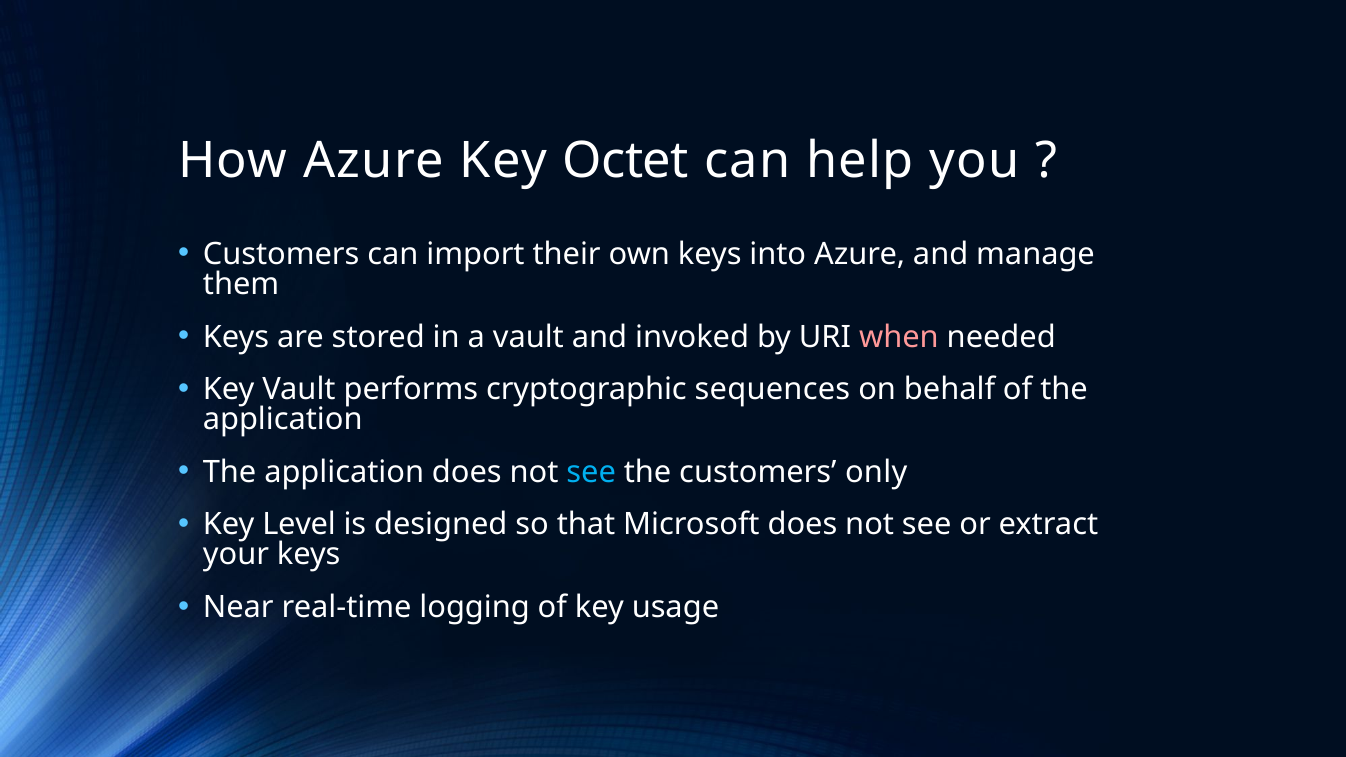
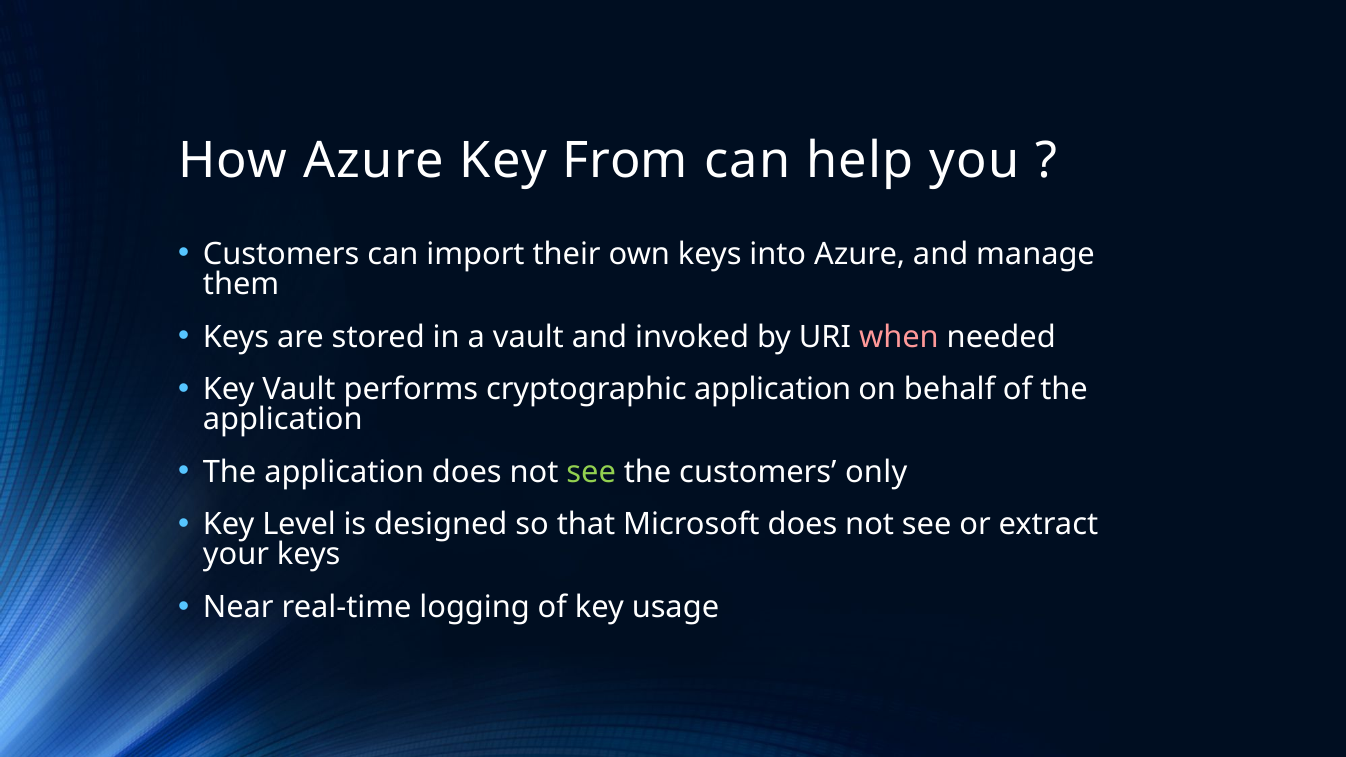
Octet: Octet -> From
cryptographic sequences: sequences -> application
see at (591, 472) colour: light blue -> light green
